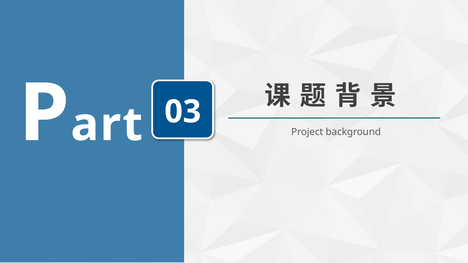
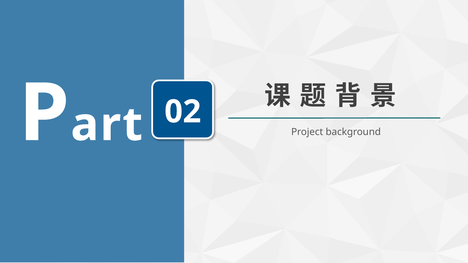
03: 03 -> 02
